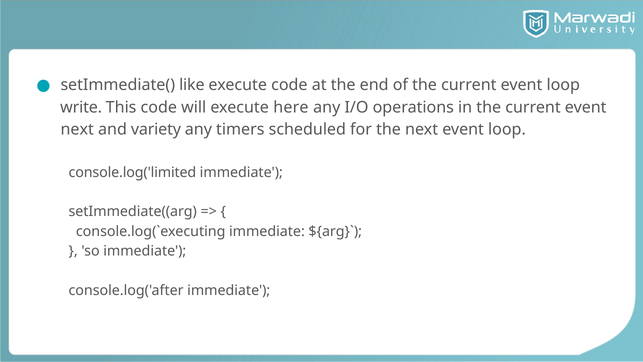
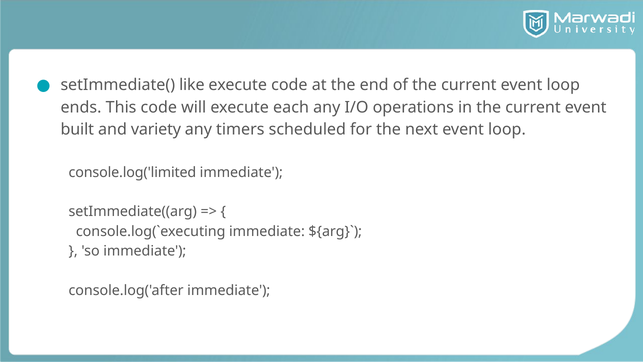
write: write -> ends
here: here -> each
next at (77, 129): next -> built
